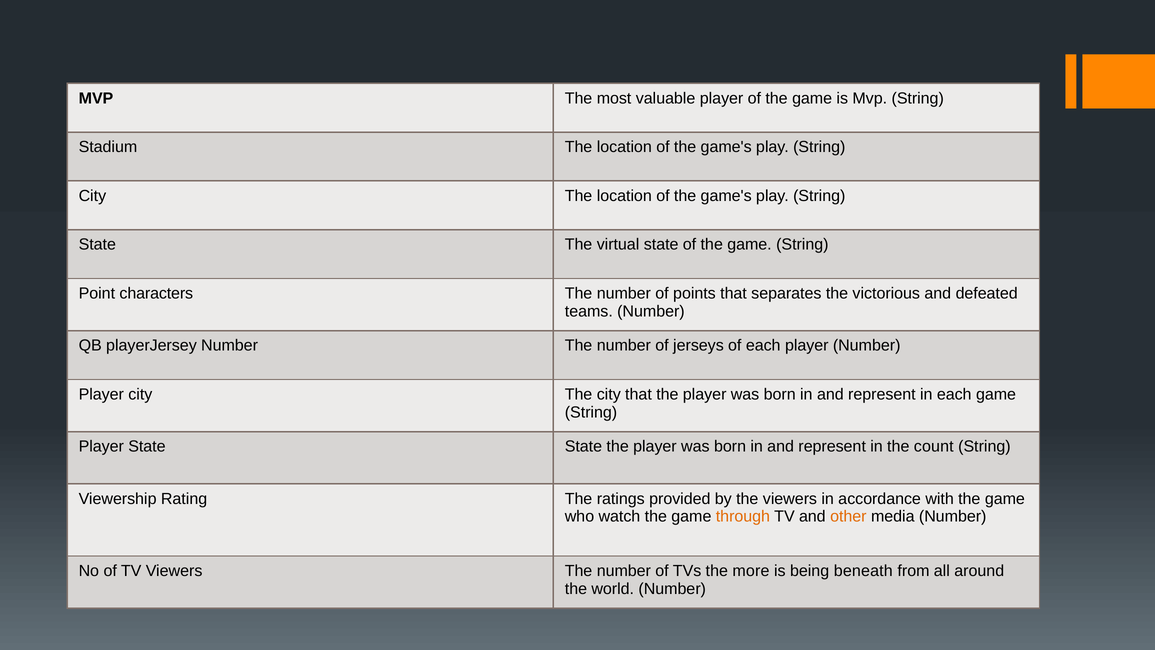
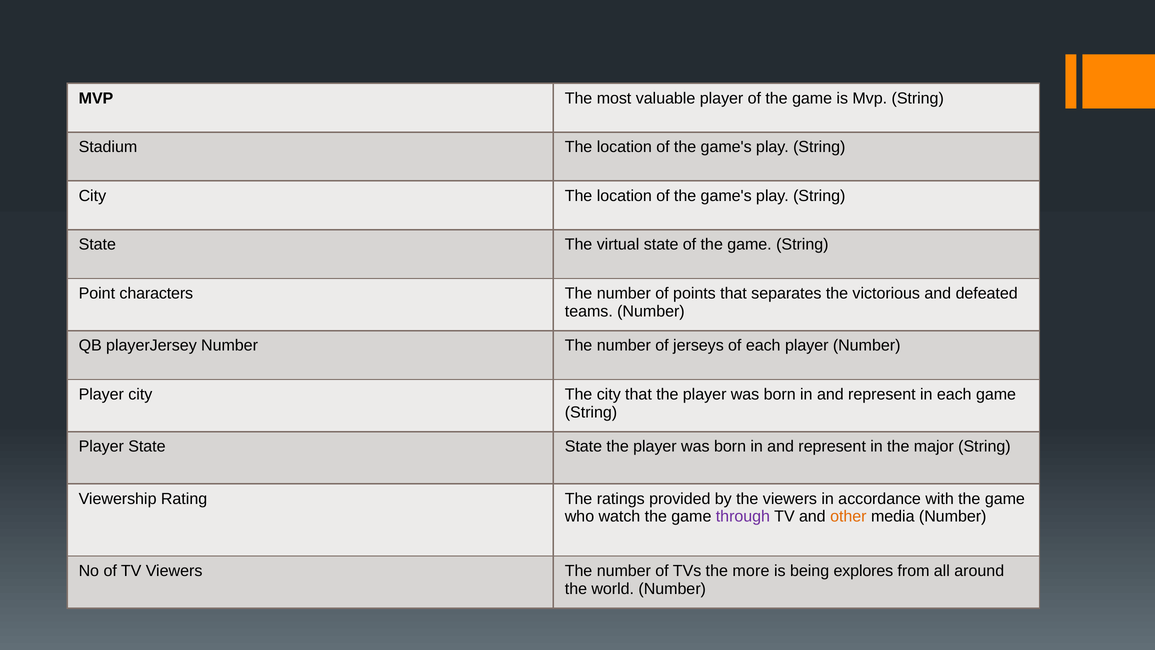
count: count -> major
through colour: orange -> purple
beneath: beneath -> explores
